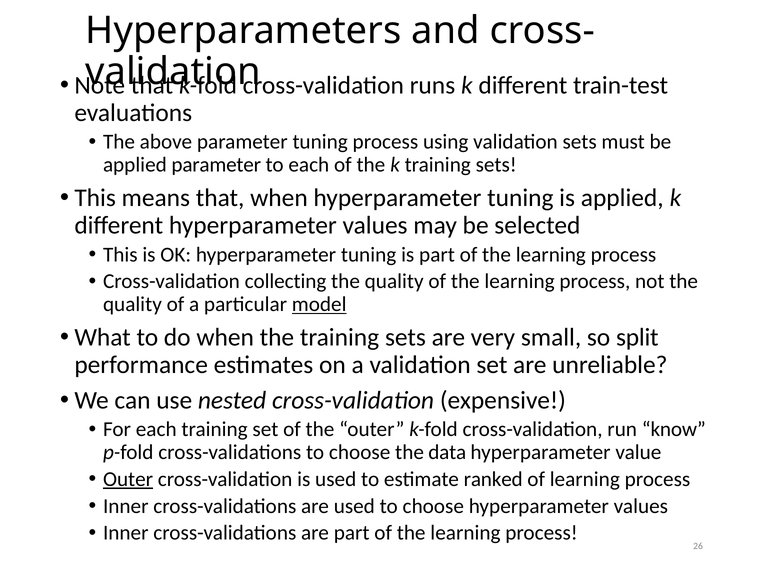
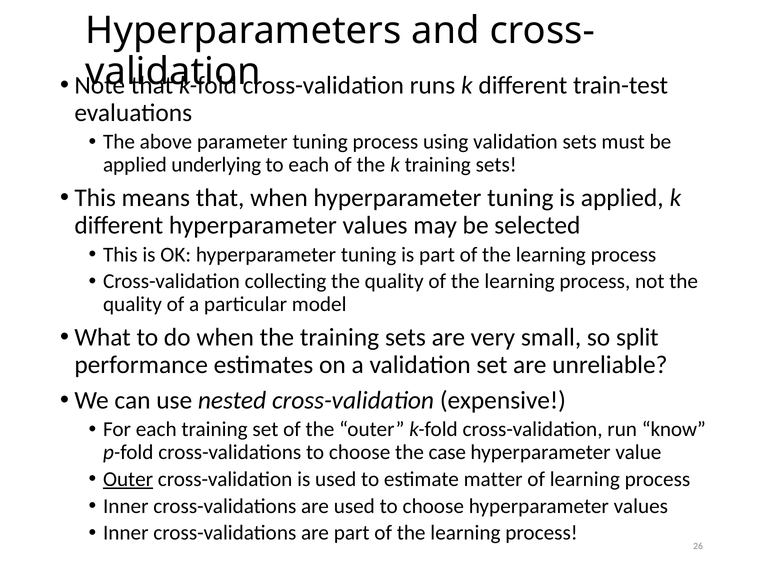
applied parameter: parameter -> underlying
model underline: present -> none
data: data -> case
ranked: ranked -> matter
